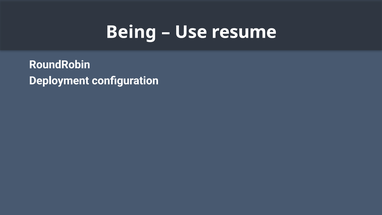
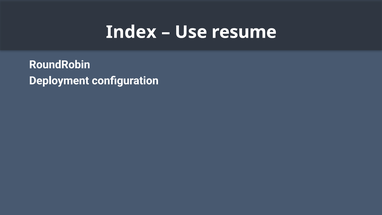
Being: Being -> Index
